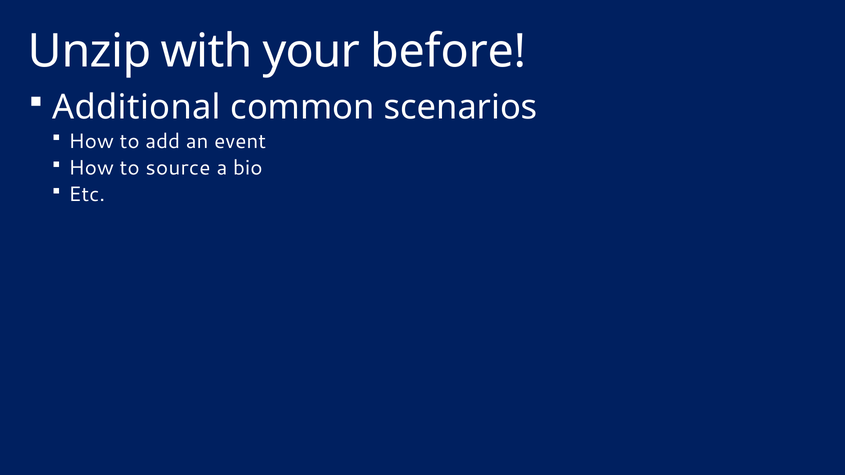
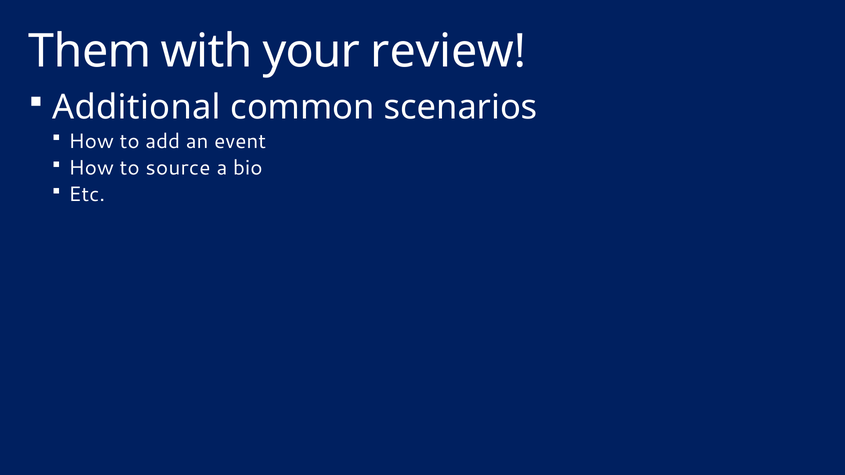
Unzip: Unzip -> Them
before: before -> review
